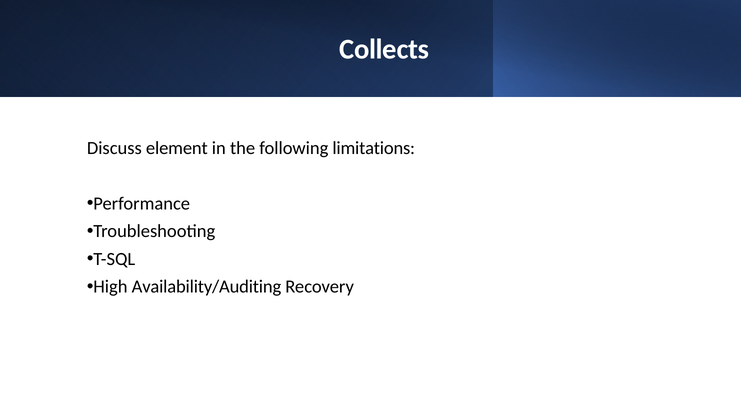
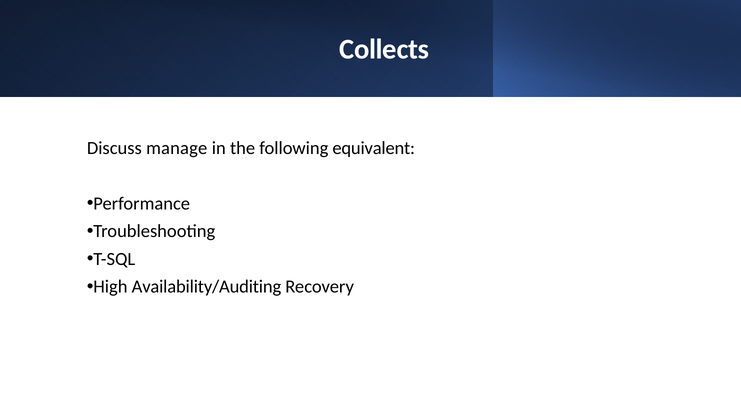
element: element -> manage
limitations: limitations -> equivalent
